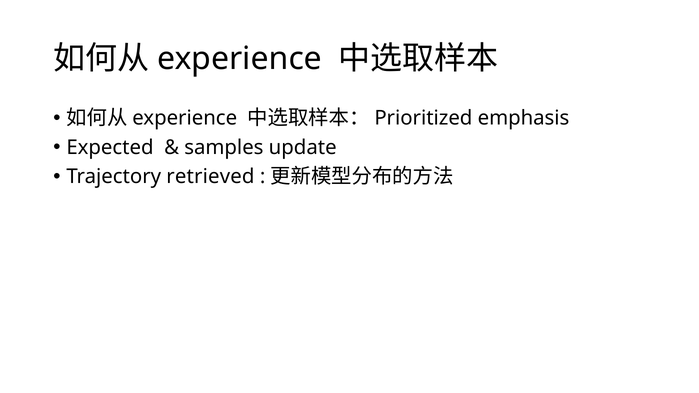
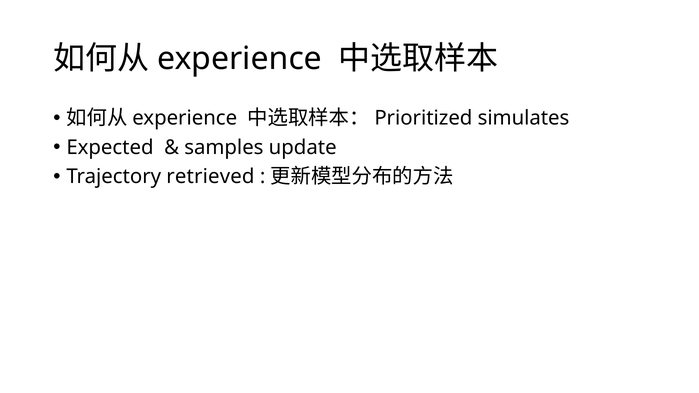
emphasis: emphasis -> simulates
